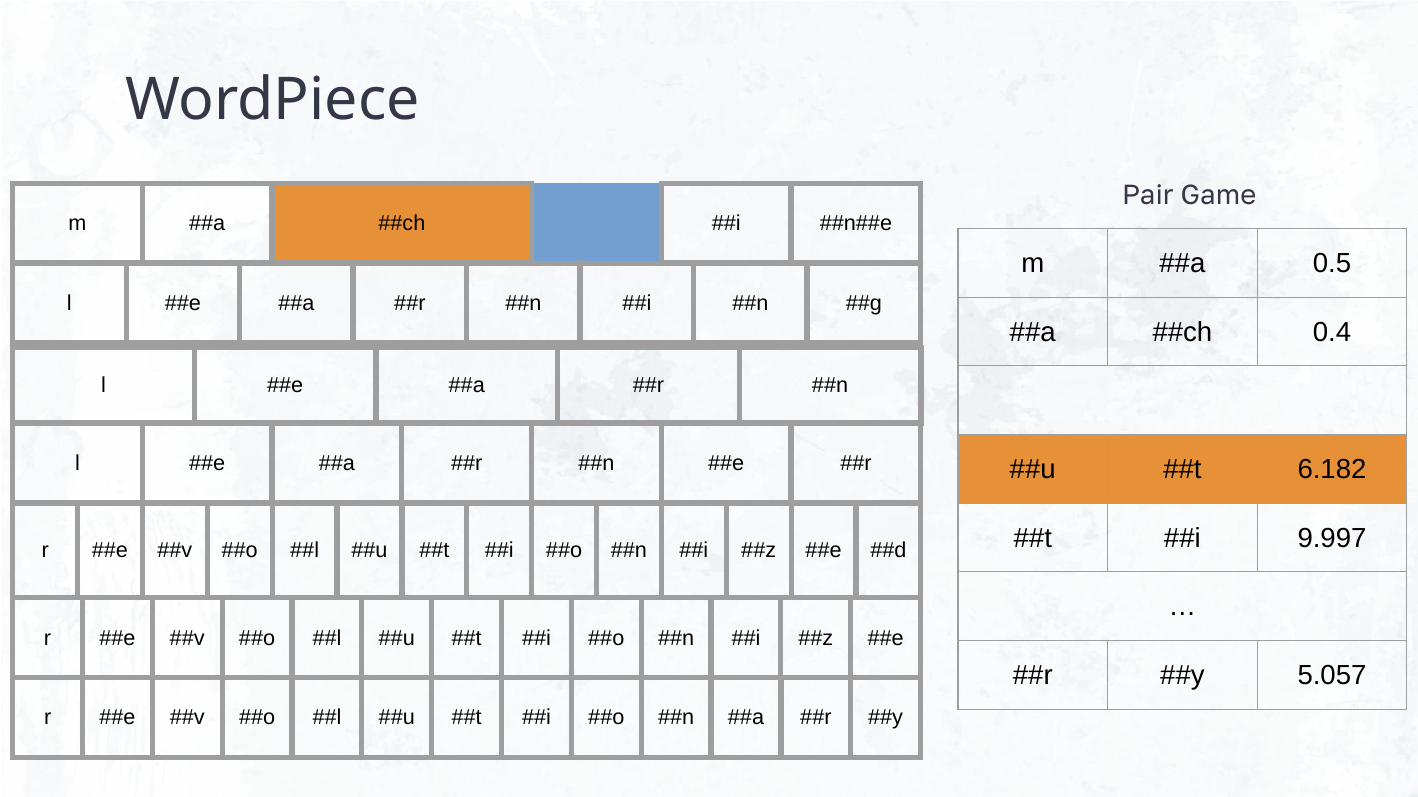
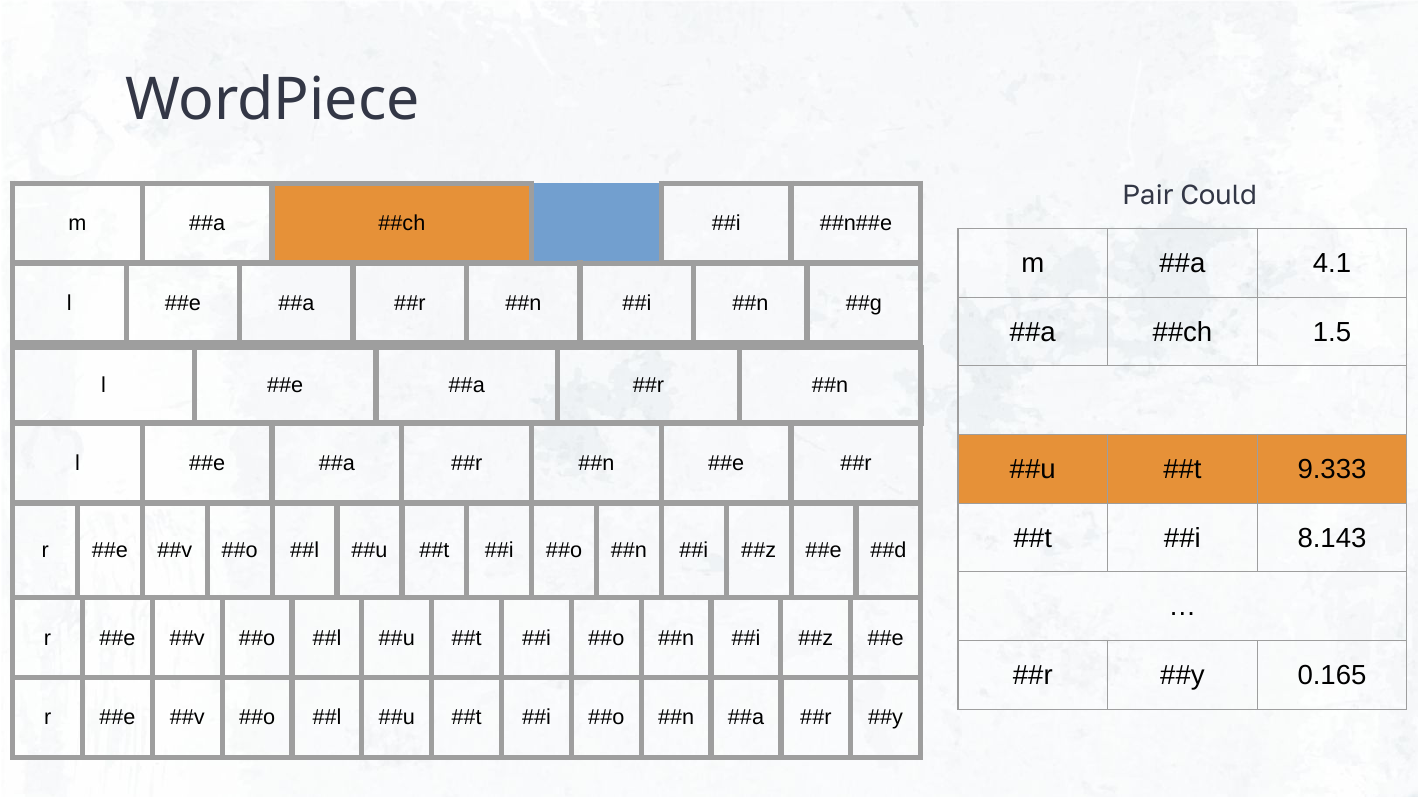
Game: Game -> Could
0.5: 0.5 -> 4.1
0.4: 0.4 -> 1.5
6.182: 6.182 -> 9.333
9.997: 9.997 -> 8.143
5.057: 5.057 -> 0.165
